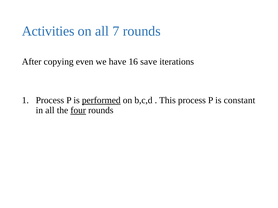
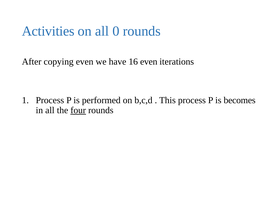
7: 7 -> 0
16 save: save -> even
performed underline: present -> none
constant: constant -> becomes
